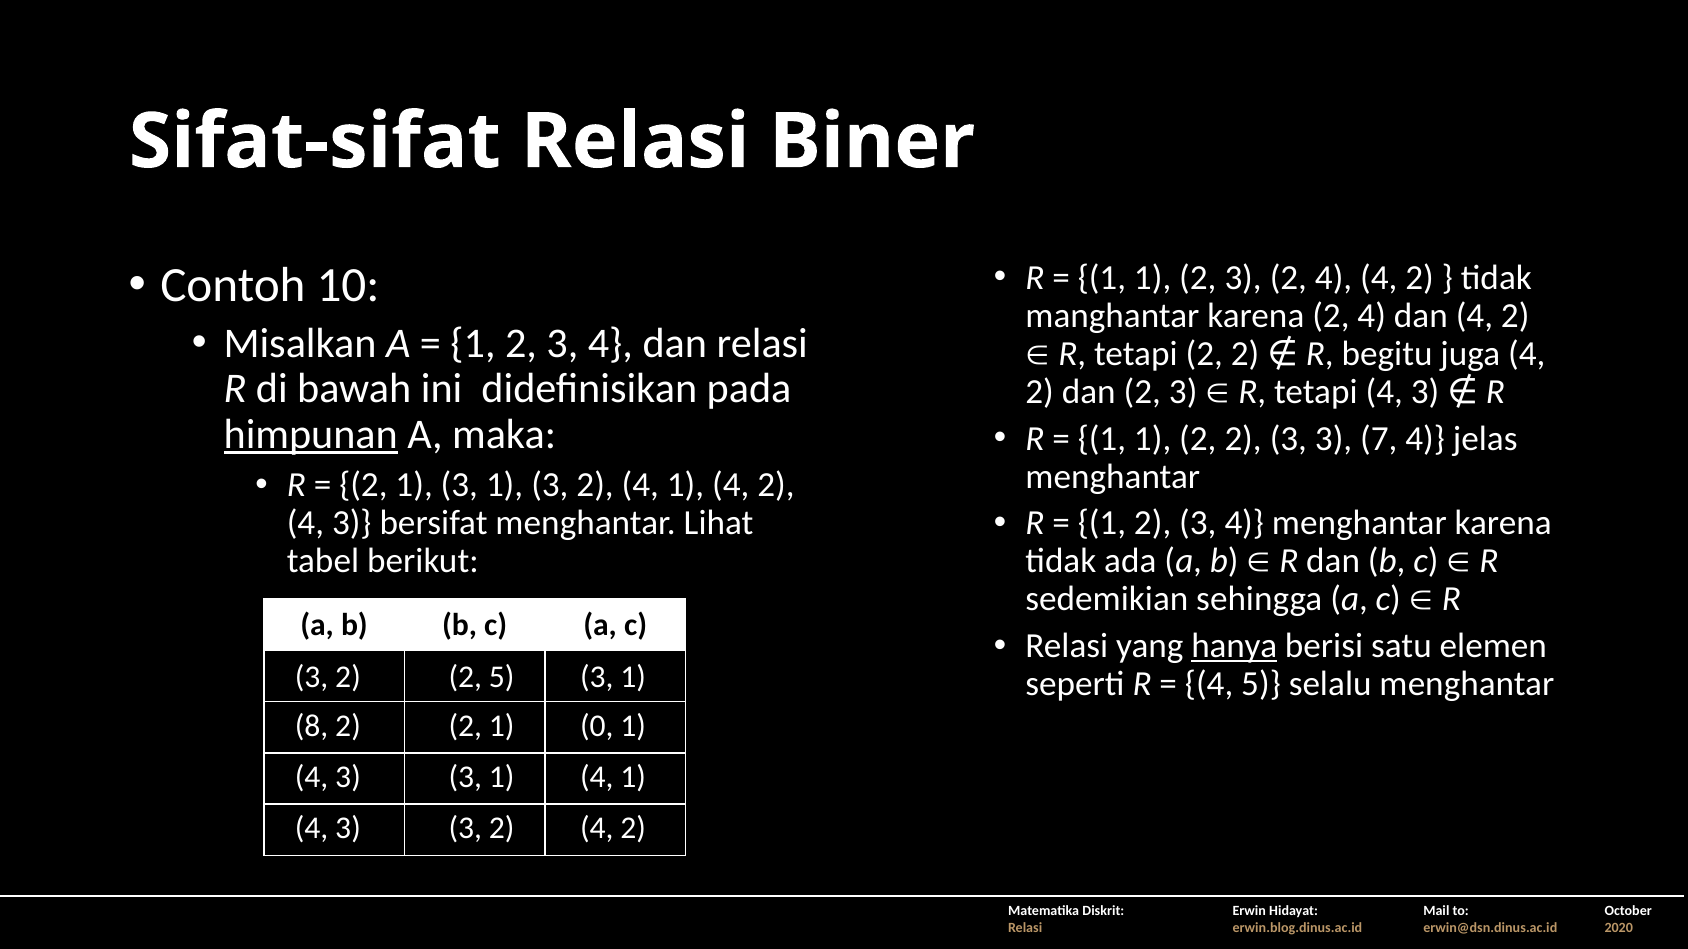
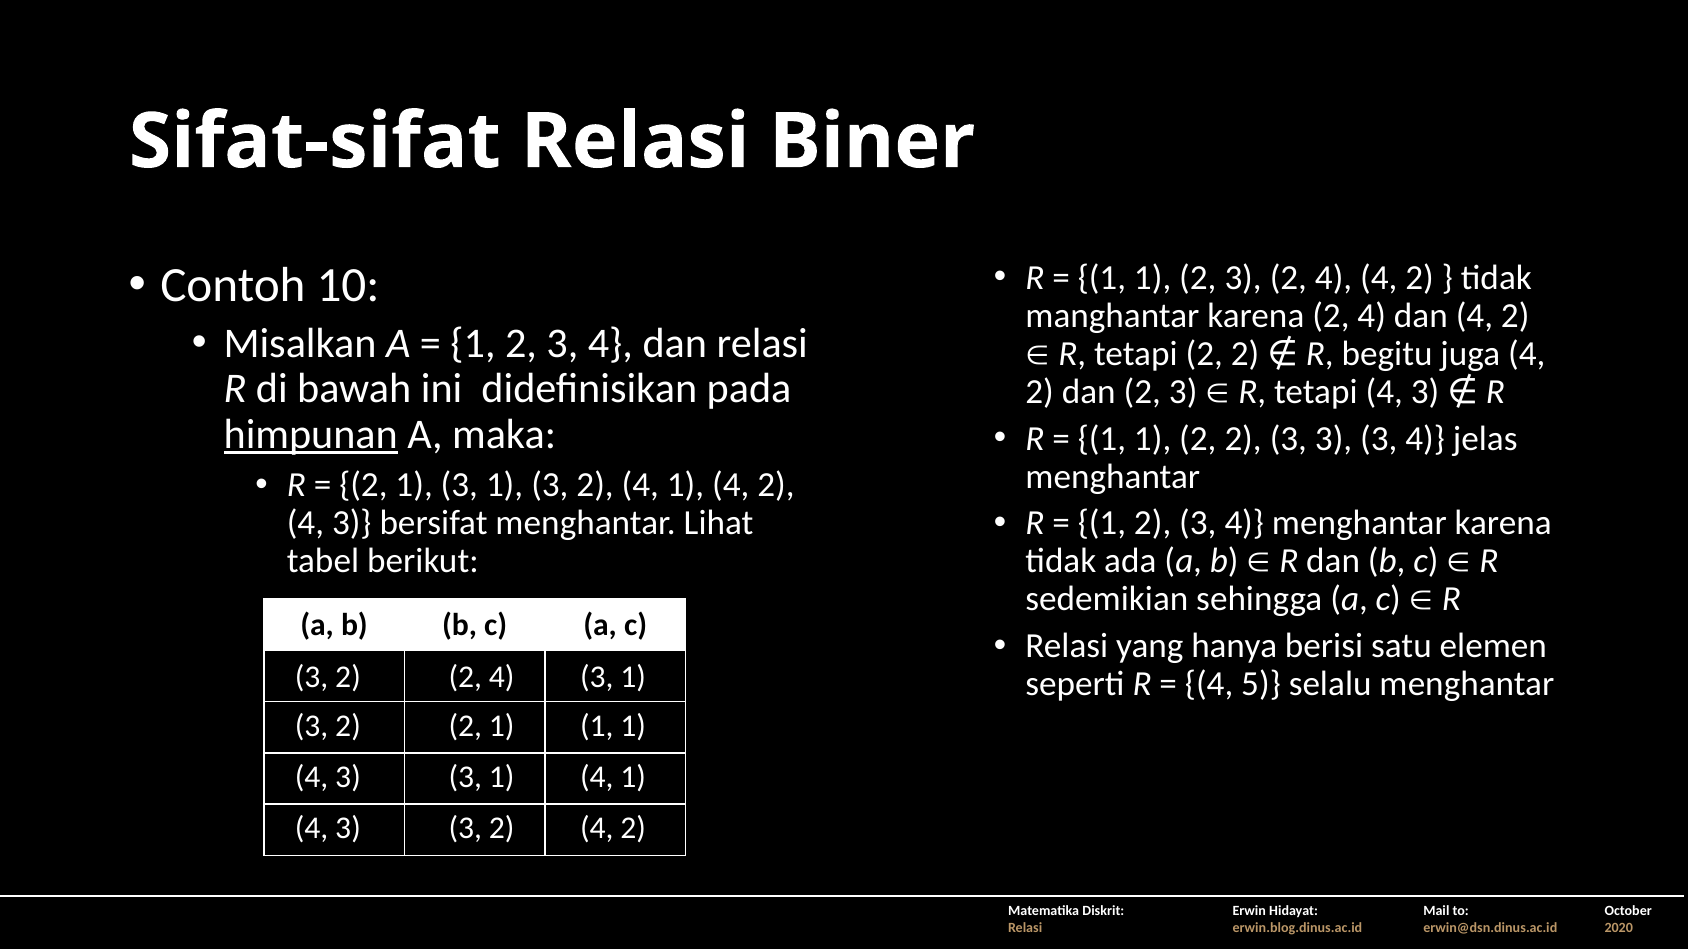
3 3 7: 7 -> 3
hanya underline: present -> none
2 2 5: 5 -> 4
8 at (312, 727): 8 -> 3
2 1 0: 0 -> 1
